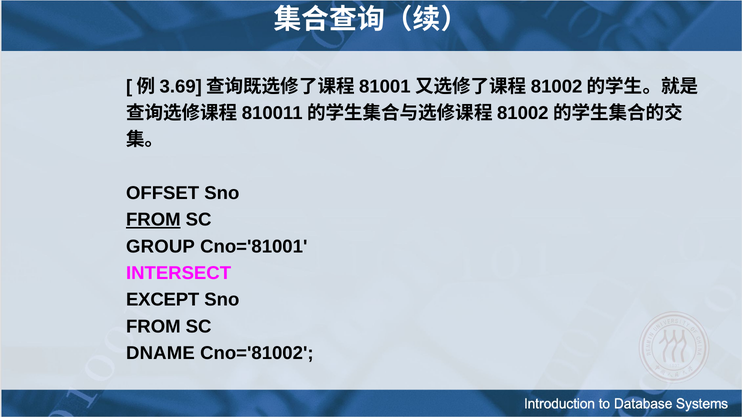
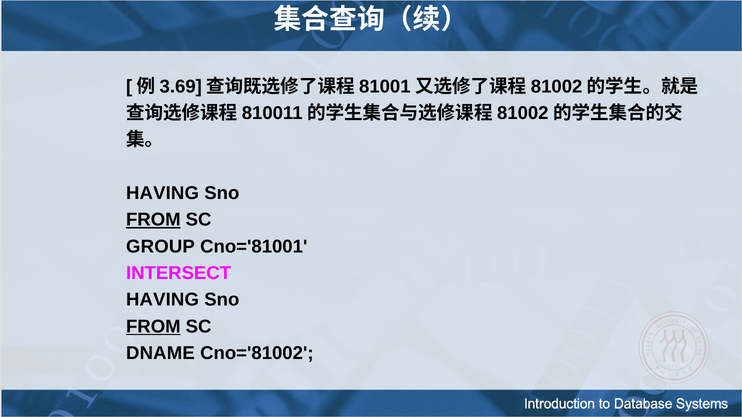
OFFSET at (163, 193): OFFSET -> HAVING
EXCEPT at (163, 300): EXCEPT -> HAVING
FROM at (153, 327) underline: none -> present
